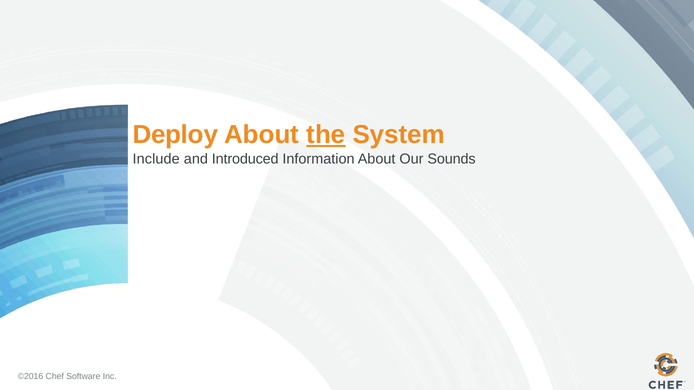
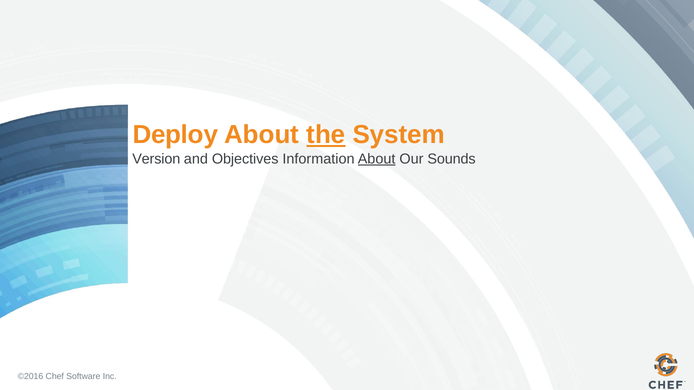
Include: Include -> Version
Introduced: Introduced -> Objectives
About at (377, 159) underline: none -> present
